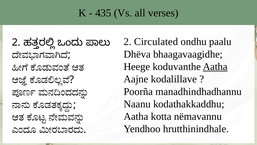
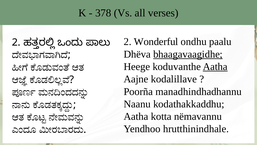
435: 435 -> 378
Circulated: Circulated -> Wonderful
bhaagavaagidhe underline: none -> present
